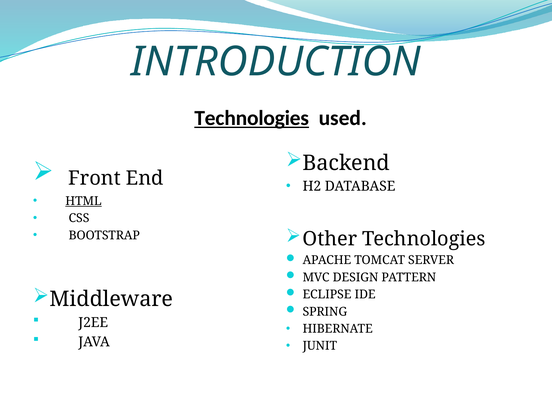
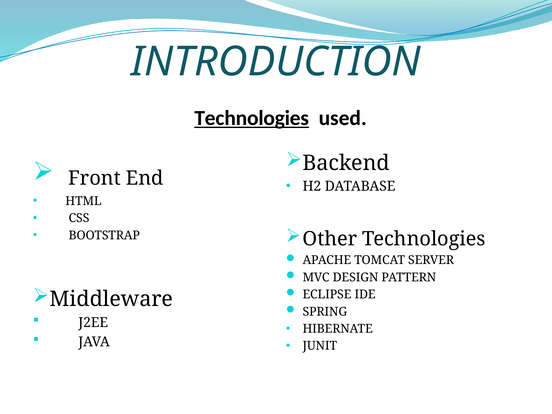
HTML underline: present -> none
